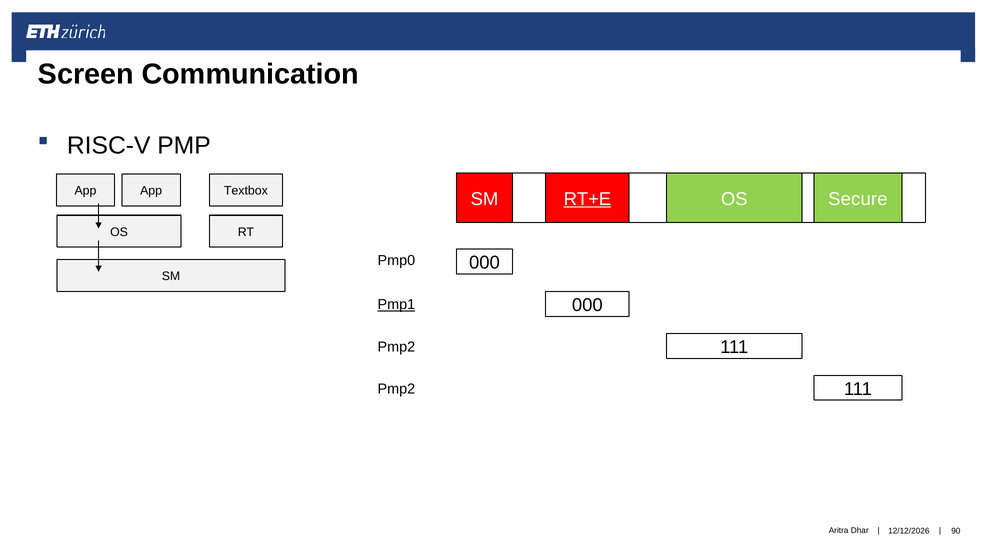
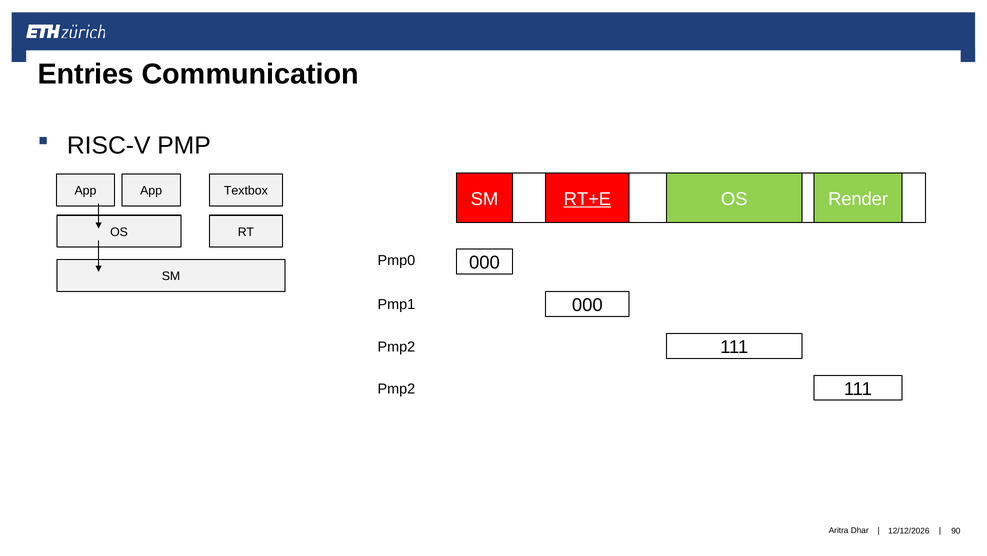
Screen: Screen -> Entries
Secure: Secure -> Render
Pmp1 underline: present -> none
